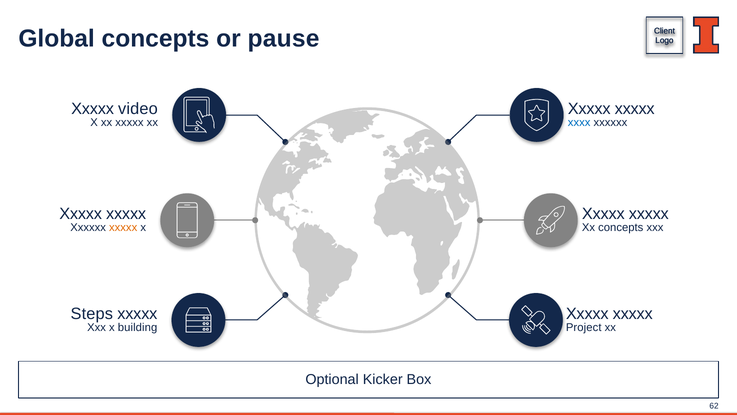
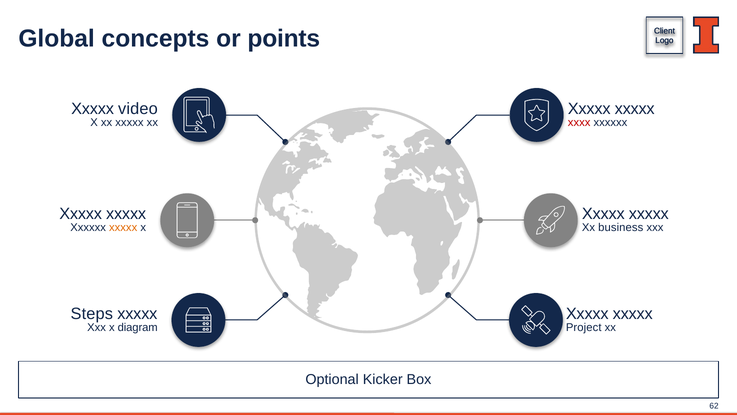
pause: pause -> points
xxxx colour: blue -> red
Xx concepts: concepts -> business
building: building -> diagram
